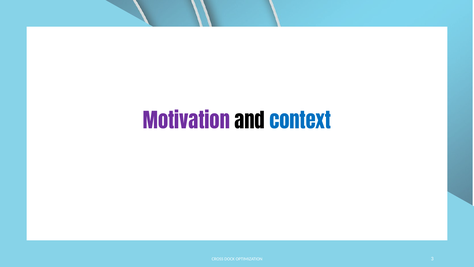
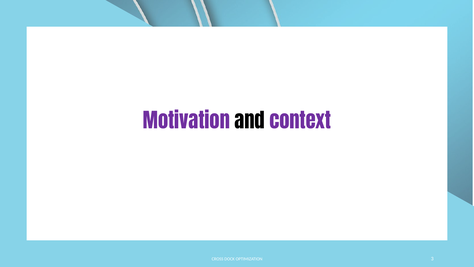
context colour: blue -> purple
